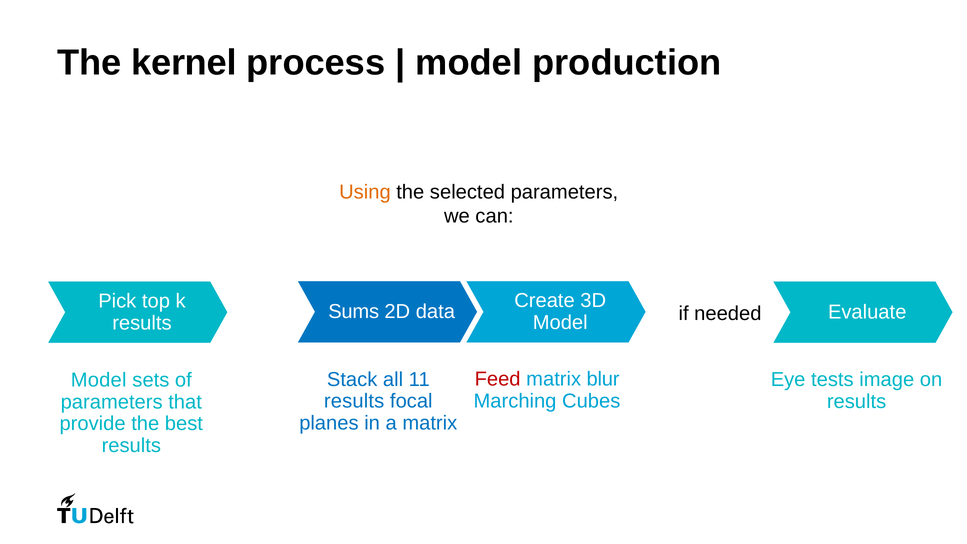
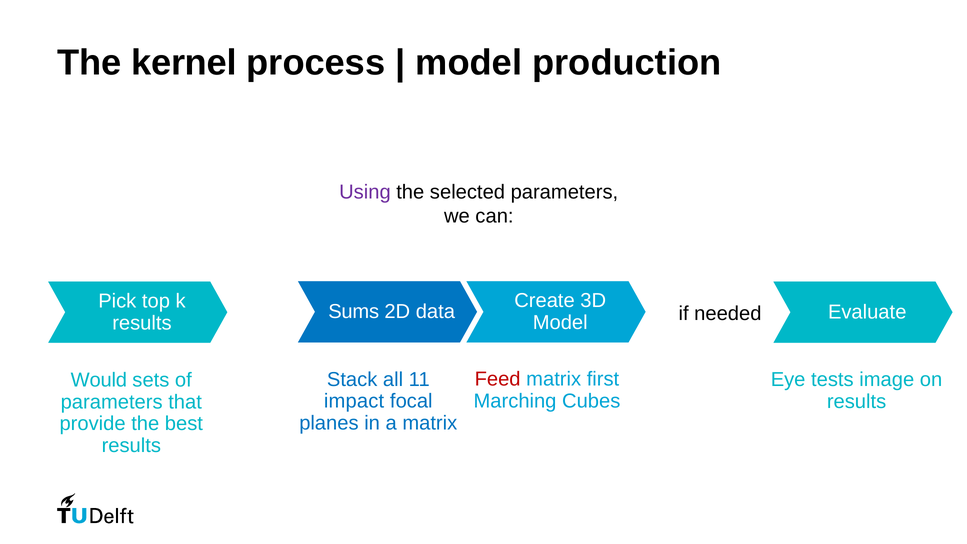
Using colour: orange -> purple
blur: blur -> first
Model at (99, 380): Model -> Would
results at (354, 401): results -> impact
